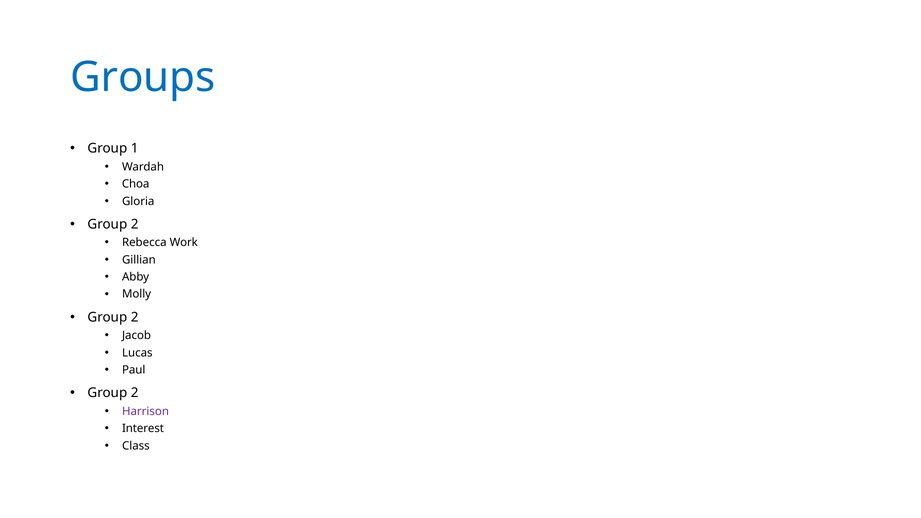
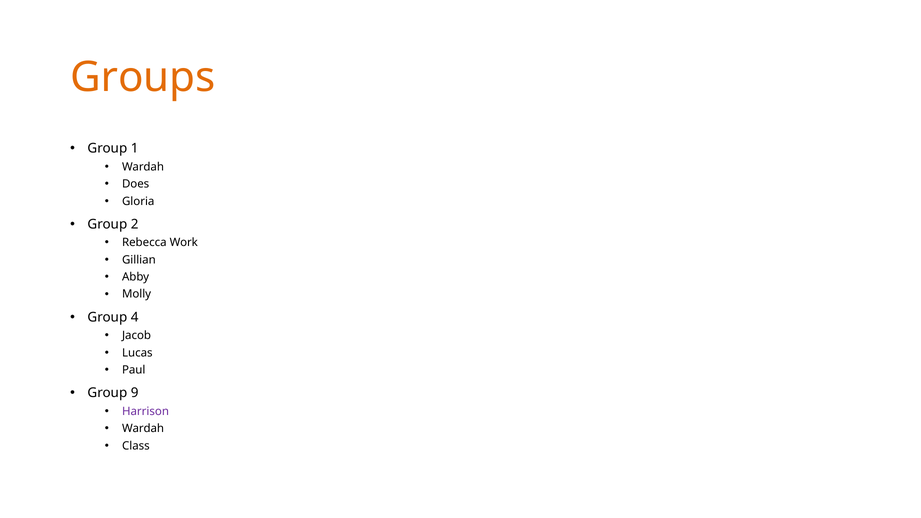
Groups colour: blue -> orange
Choa: Choa -> Does
2 at (135, 317): 2 -> 4
2 at (135, 393): 2 -> 9
Interest at (143, 429): Interest -> Wardah
